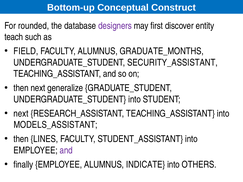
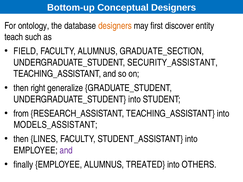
Conceptual Construct: Construct -> Designers
rounded: rounded -> ontology
designers at (115, 26) colour: purple -> orange
GRADUATE_MONTHS: GRADUATE_MONTHS -> GRADUATE_SECTION
then next: next -> right
next at (21, 114): next -> from
INDICATE: INDICATE -> TREATED
